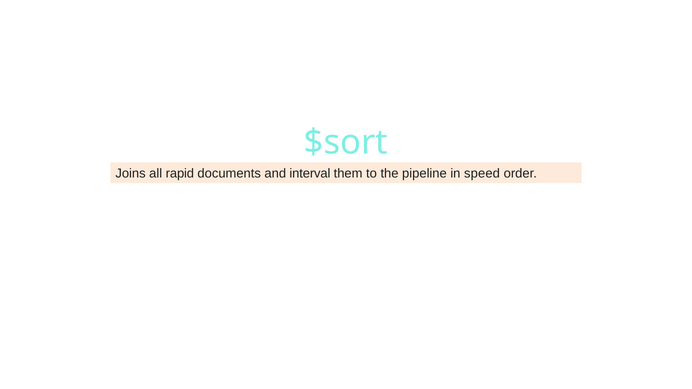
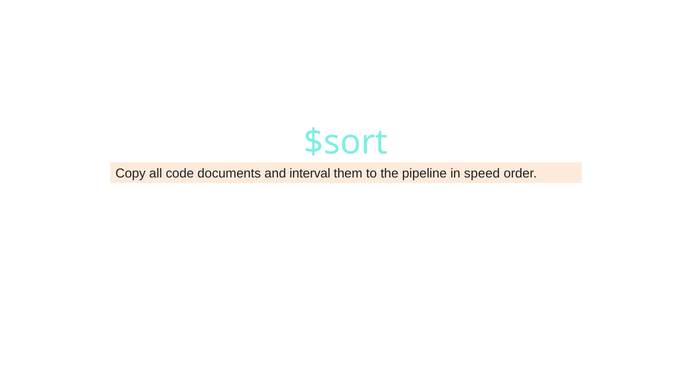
Joins: Joins -> Copy
rapid: rapid -> code
